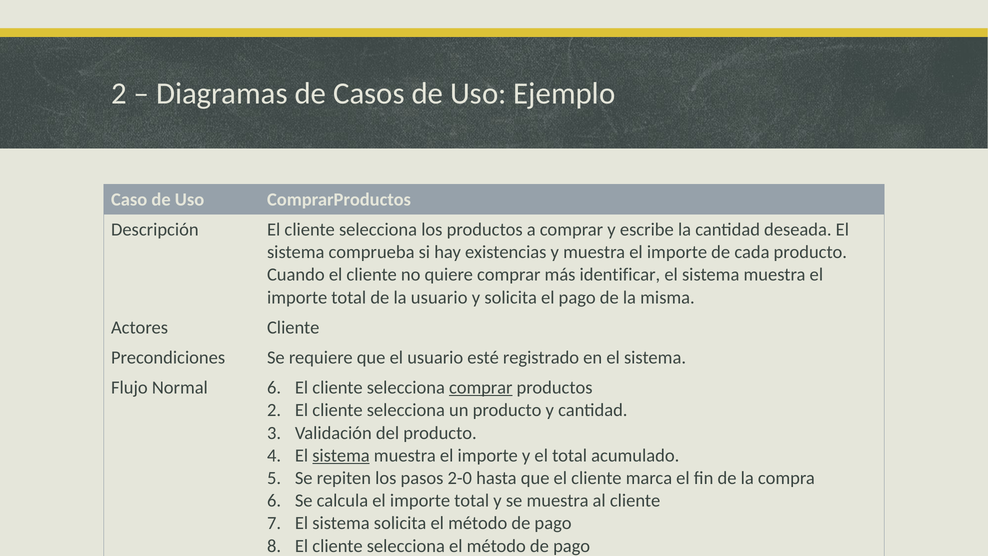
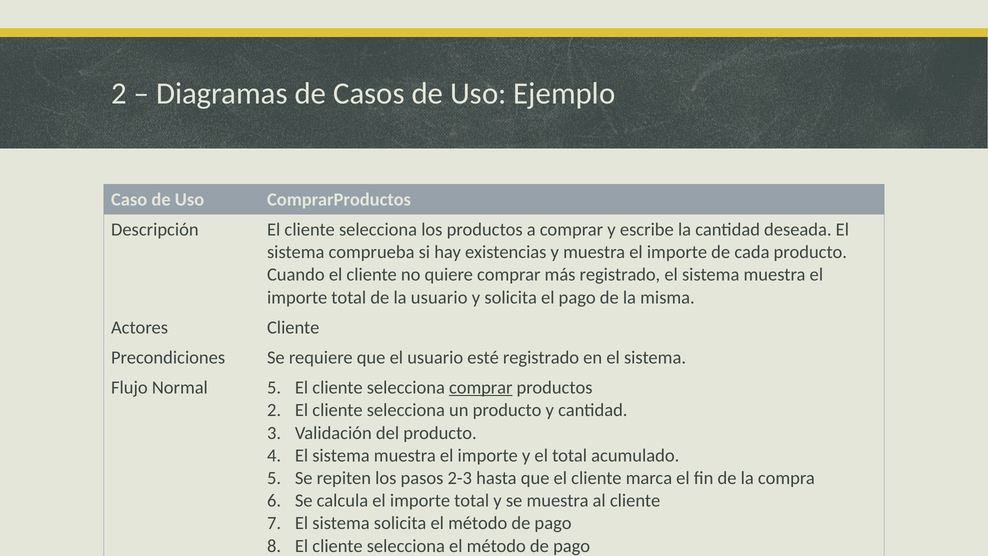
más identificar: identificar -> registrado
Normal 6: 6 -> 5
sistema at (341, 455) underline: present -> none
2-0: 2-0 -> 2-3
